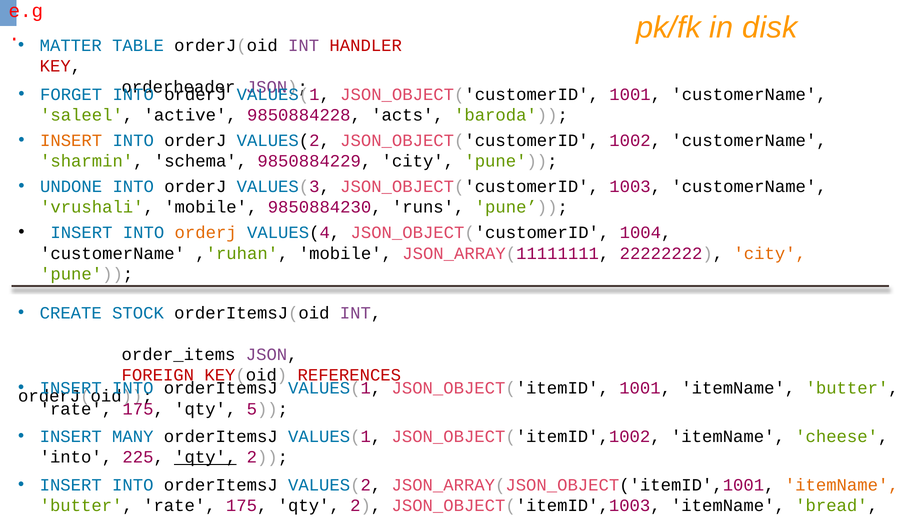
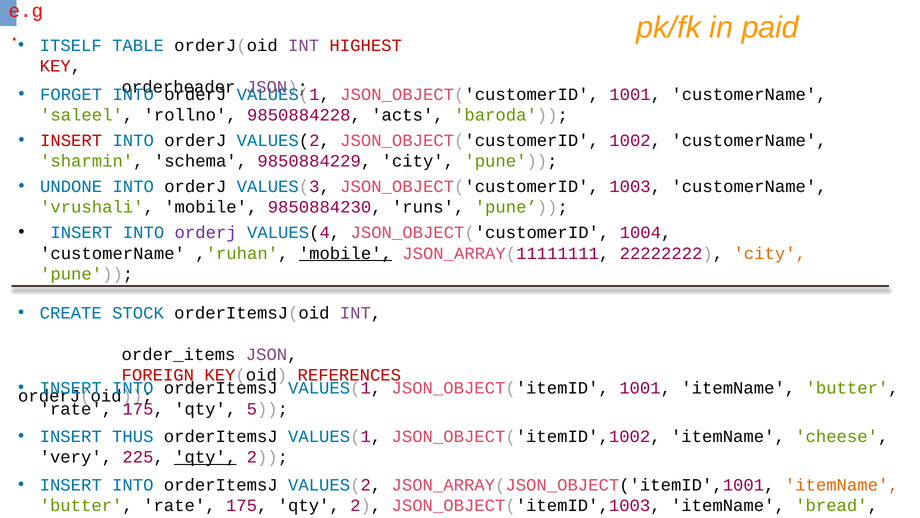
disk: disk -> paid
MATTER: MATTER -> ITSELF
HANDLER: HANDLER -> HIGHEST
active: active -> rollno
INSERT at (71, 140) colour: orange -> red
orderj at (206, 232) colour: orange -> purple
mobile at (345, 253) underline: none -> present
MANY: MANY -> THUS
into at (76, 457): into -> very
